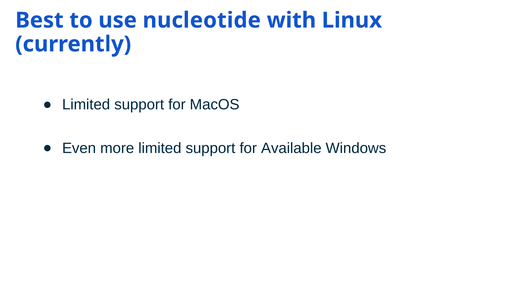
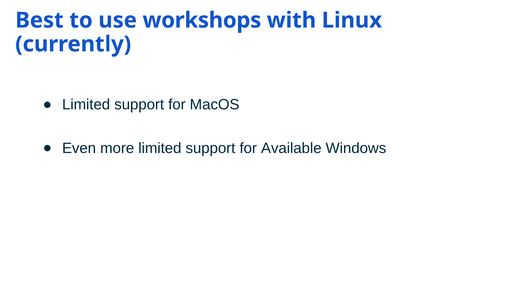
nucleotide: nucleotide -> workshops
